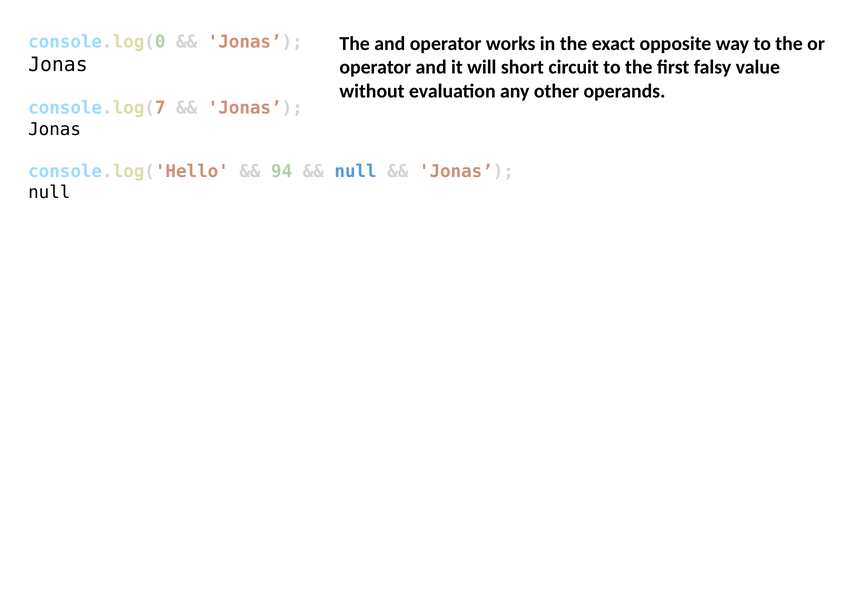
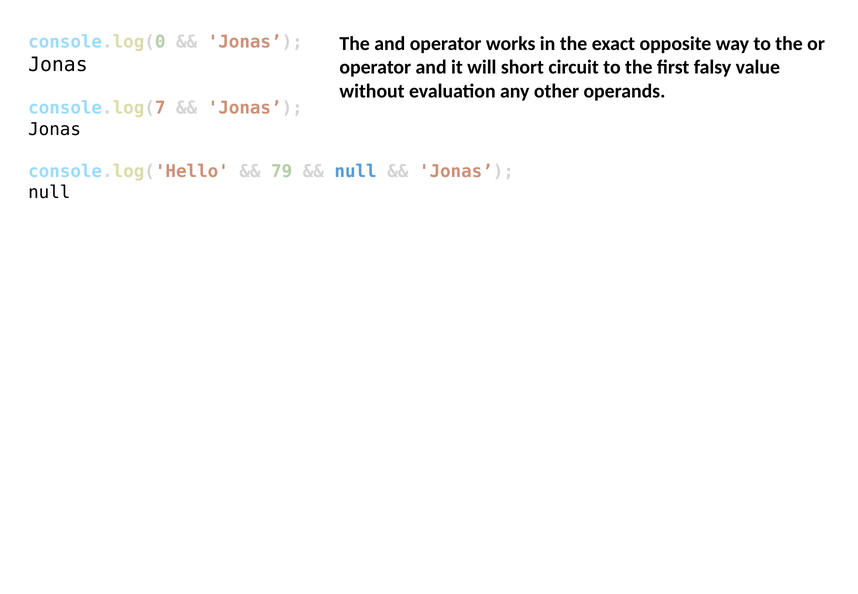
94: 94 -> 79
